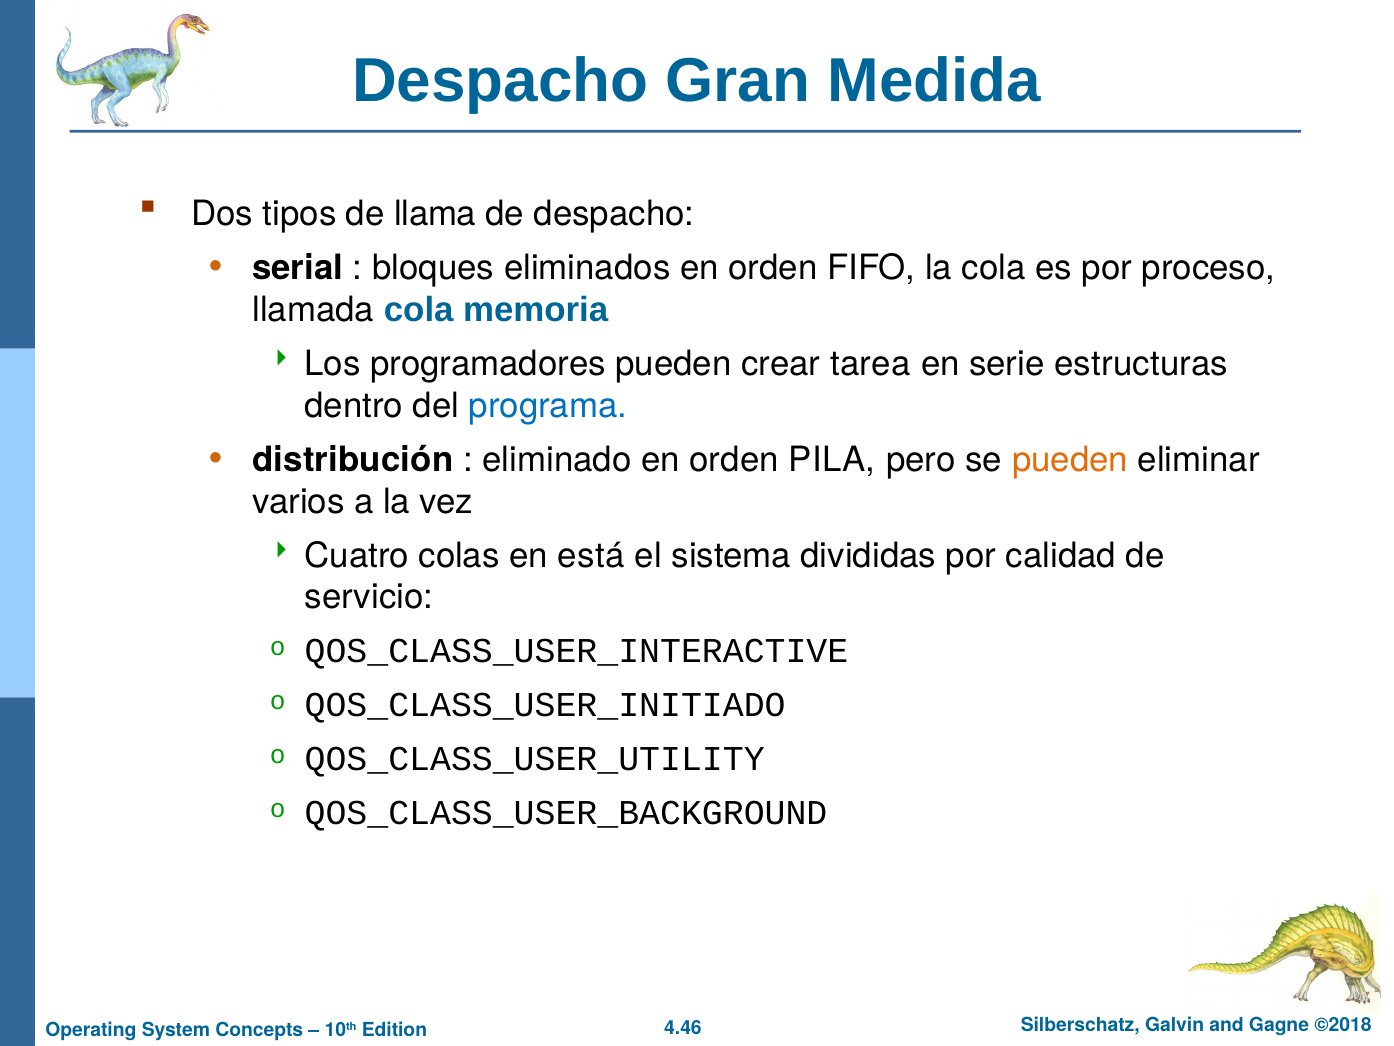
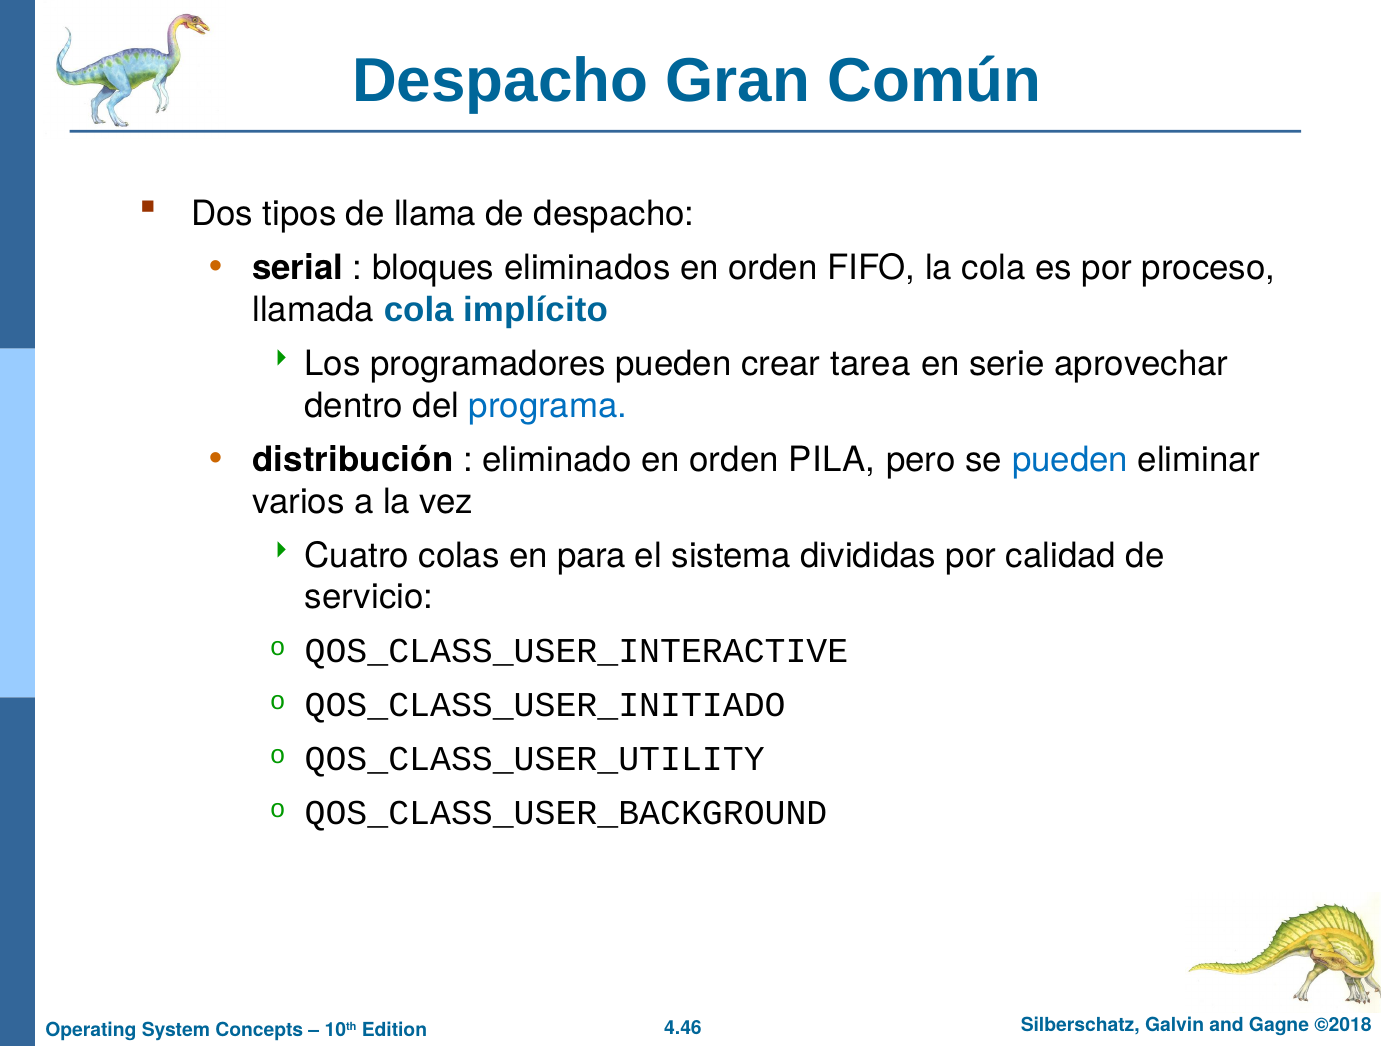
Medida: Medida -> Común
memoria: memoria -> implícito
estructuras: estructuras -> aprovechar
pueden at (1070, 459) colour: orange -> blue
está: está -> para
